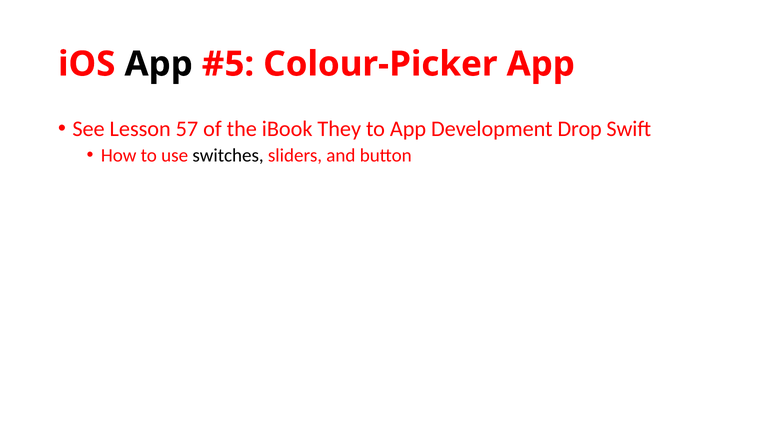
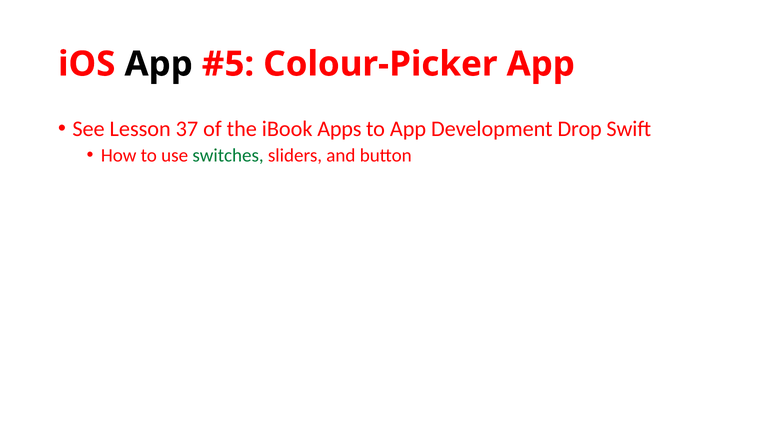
57: 57 -> 37
They: They -> Apps
switches colour: black -> green
